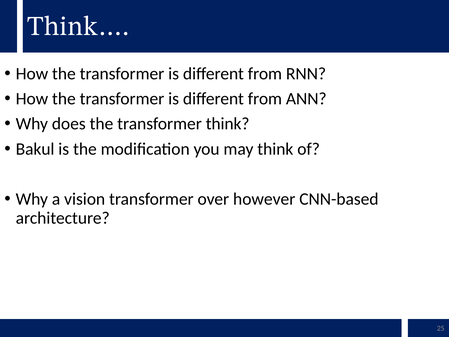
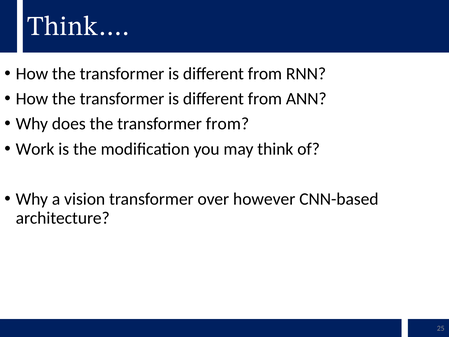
transformer think: think -> from
Bakul: Bakul -> Work
